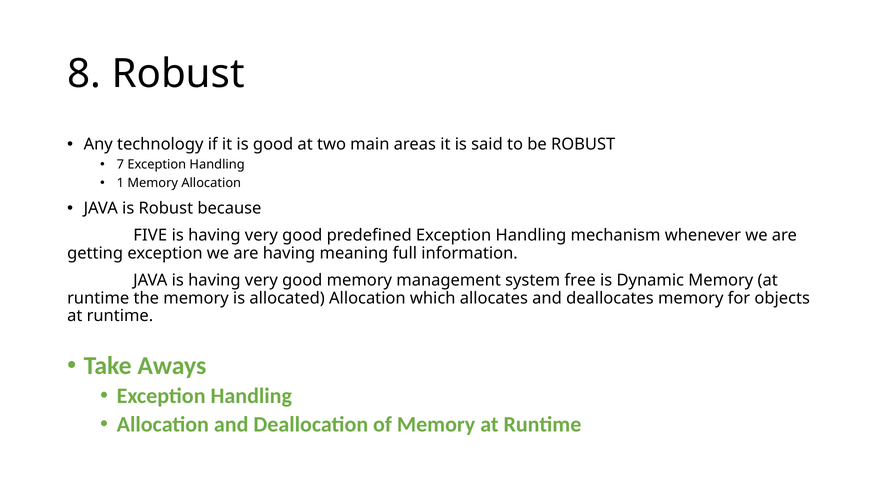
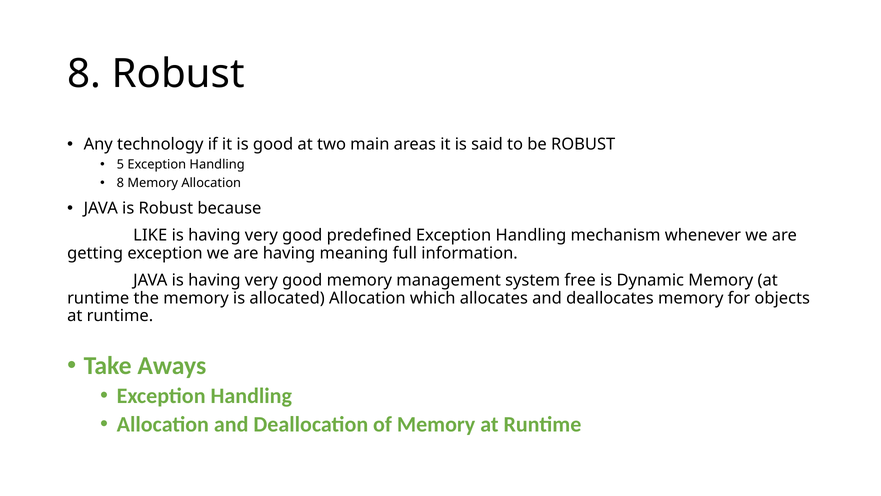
7: 7 -> 5
1 at (120, 183): 1 -> 8
FIVE: FIVE -> LIKE
